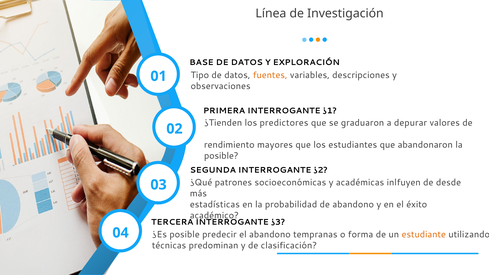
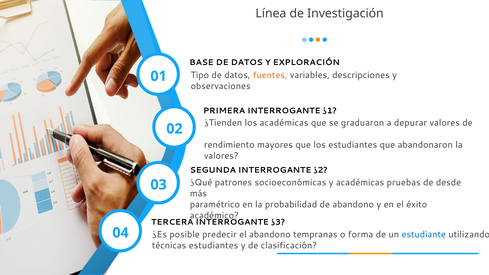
los predictores: predictores -> académicas
posible at (221, 156): posible -> valores
inlfuyen: inlfuyen -> pruebas
estadísticas: estadísticas -> paramétrico
estudiante colour: orange -> blue
técnicas predominan: predominan -> estudiantes
